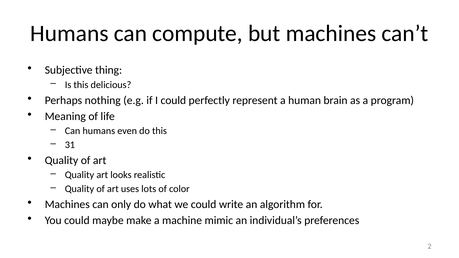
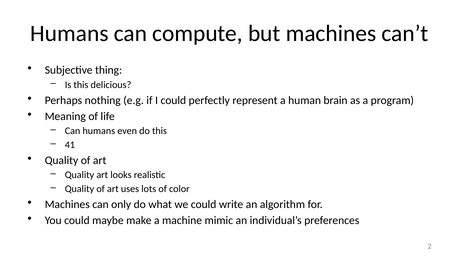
31: 31 -> 41
